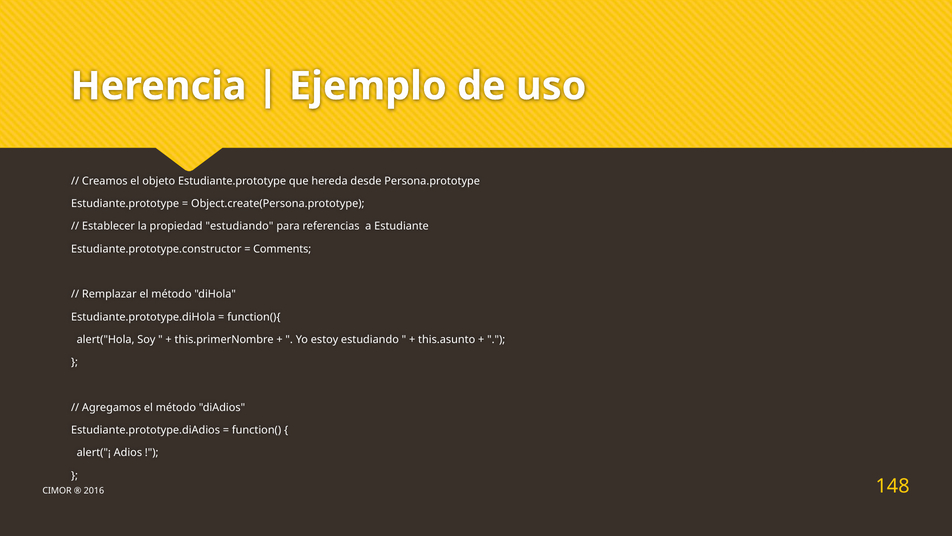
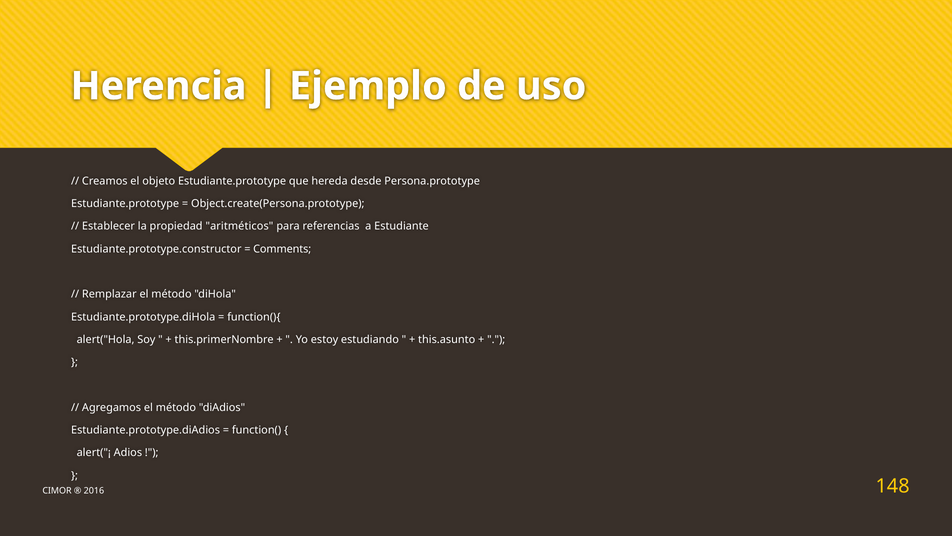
propiedad estudiando: estudiando -> aritméticos
